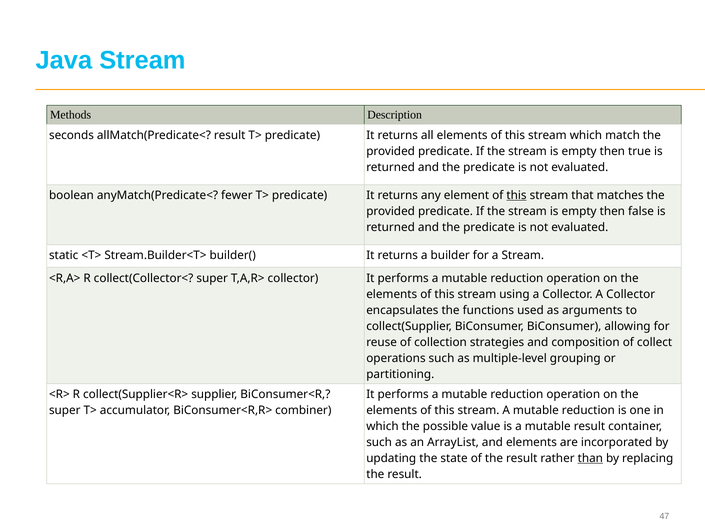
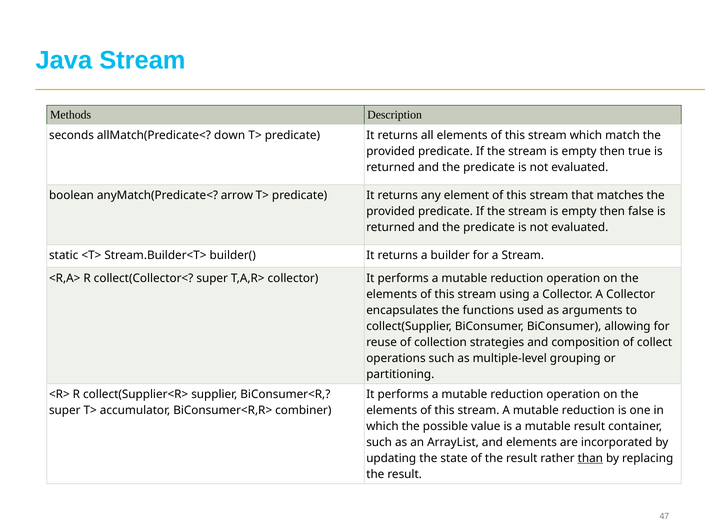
allMatch(Predicate< result: result -> down
fewer: fewer -> arrow
this at (516, 195) underline: present -> none
